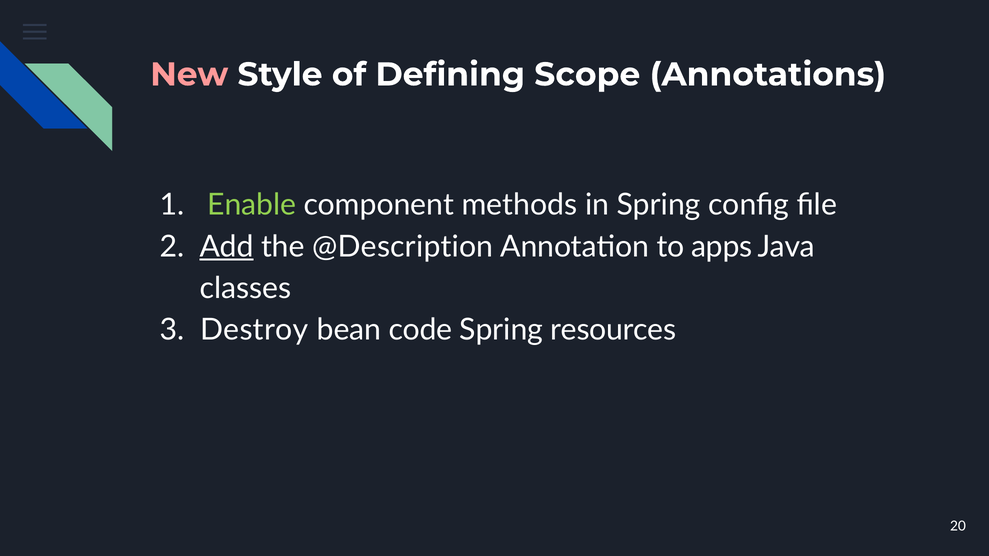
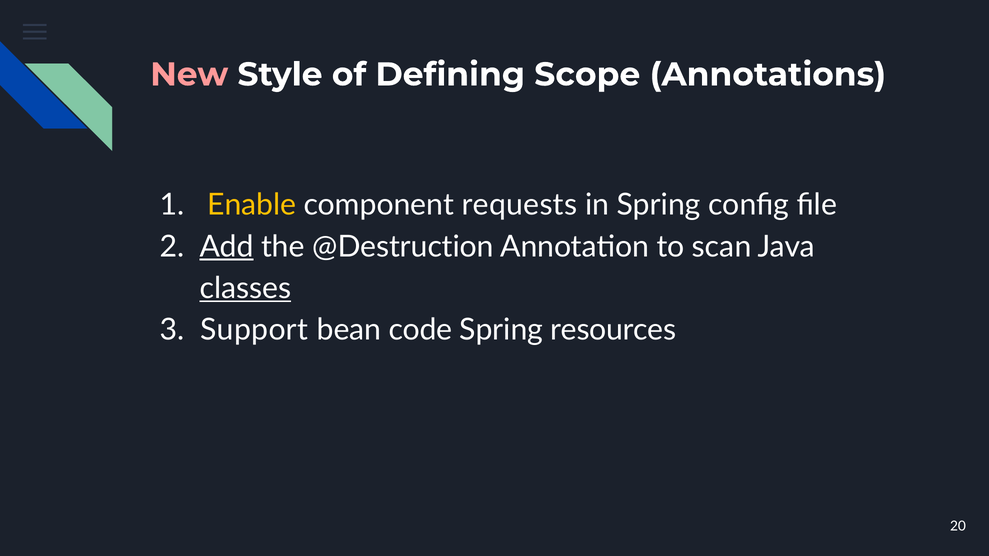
Enable colour: light green -> yellow
methods: methods -> requests
@Description: @Description -> @Destruction
apps: apps -> scan
classes underline: none -> present
Destroy: Destroy -> Support
